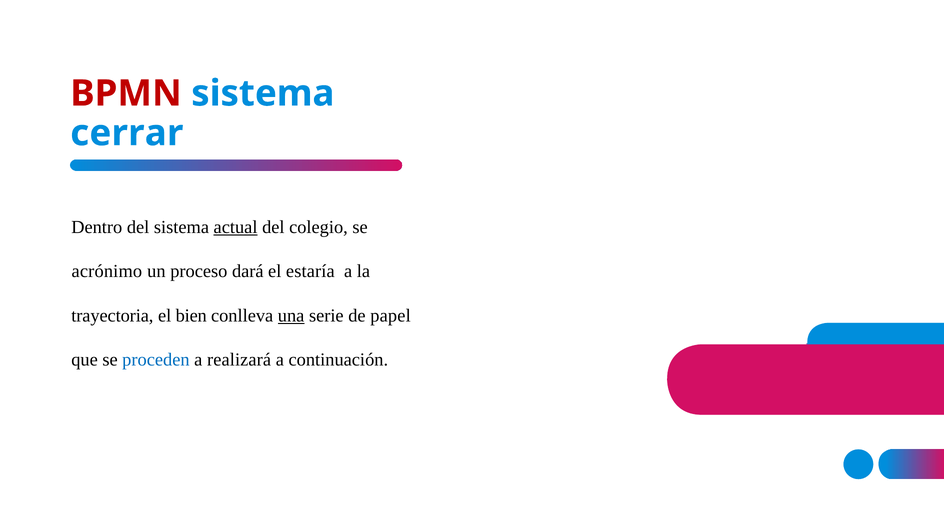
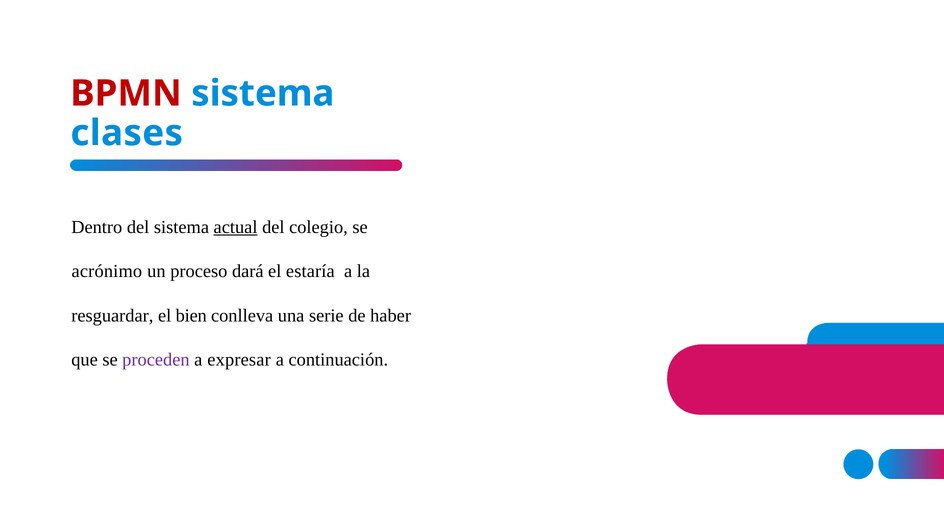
cerrar: cerrar -> clases
trayectoria: trayectoria -> resguardar
una underline: present -> none
papel: papel -> haber
proceden colour: blue -> purple
realizará: realizará -> expresar
